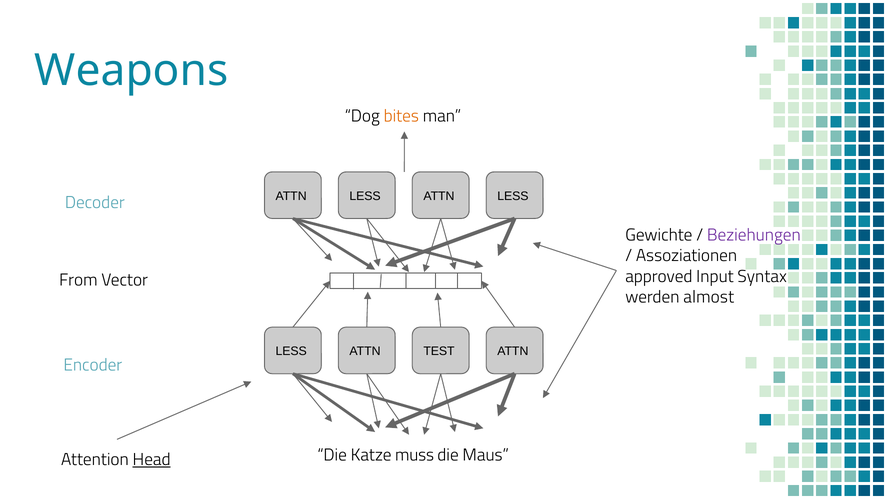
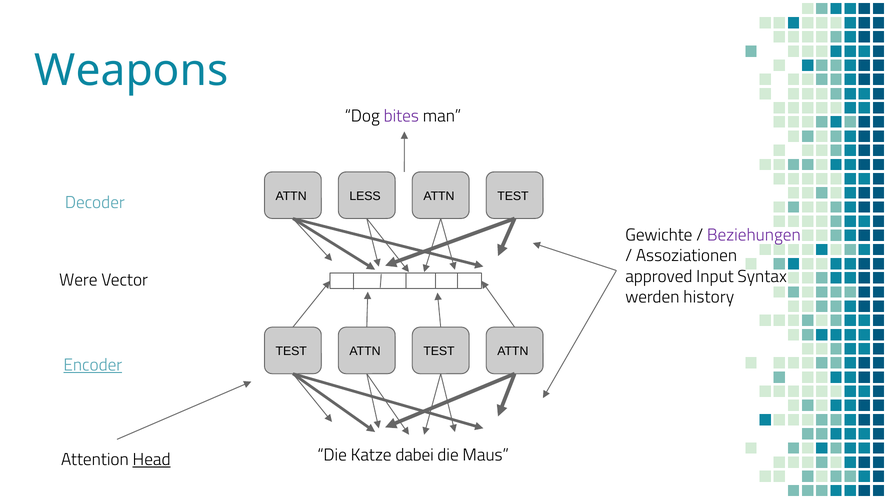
bites colour: orange -> purple
LESS at (513, 196): LESS -> TEST
From: From -> Were
almost: almost -> history
LESS at (291, 351): LESS -> TEST
Encoder underline: none -> present
muss: muss -> dabei
